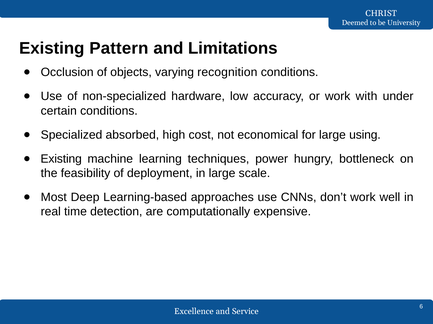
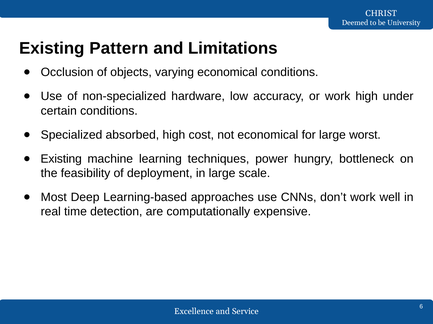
varying recognition: recognition -> economical
work with: with -> high
using: using -> worst
